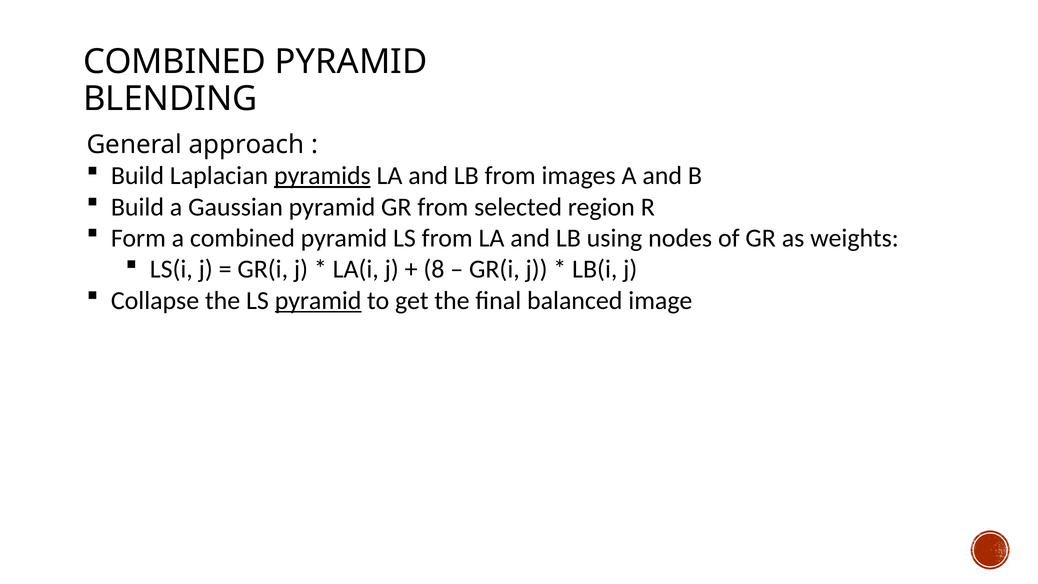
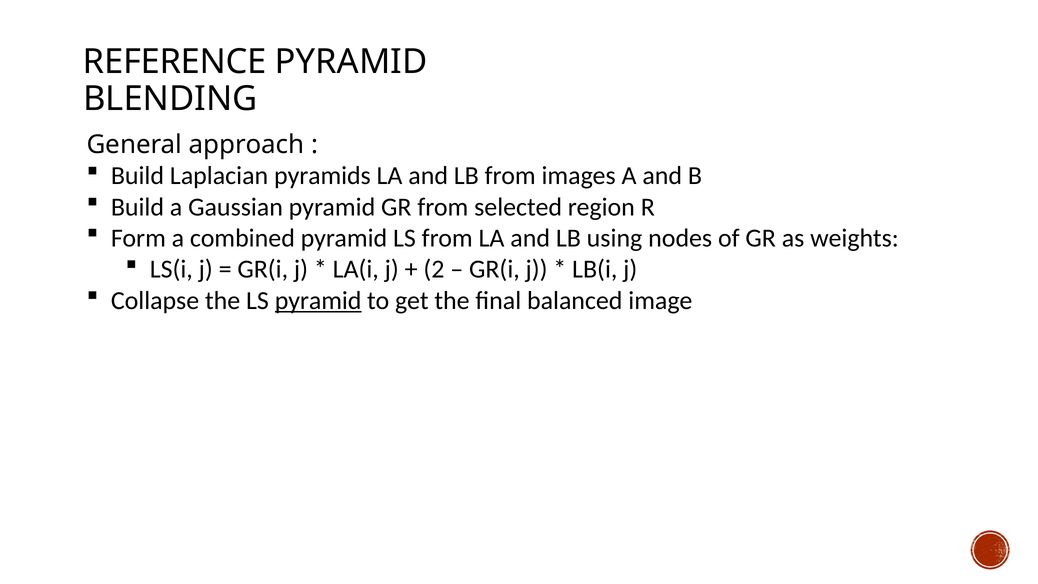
COMBINED at (175, 62): COMBINED -> REFERENCE
pyramids underline: present -> none
8: 8 -> 2
